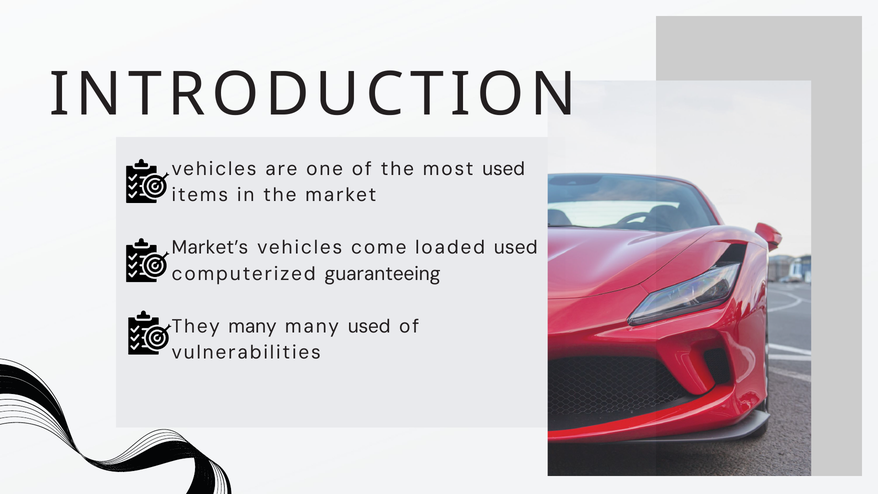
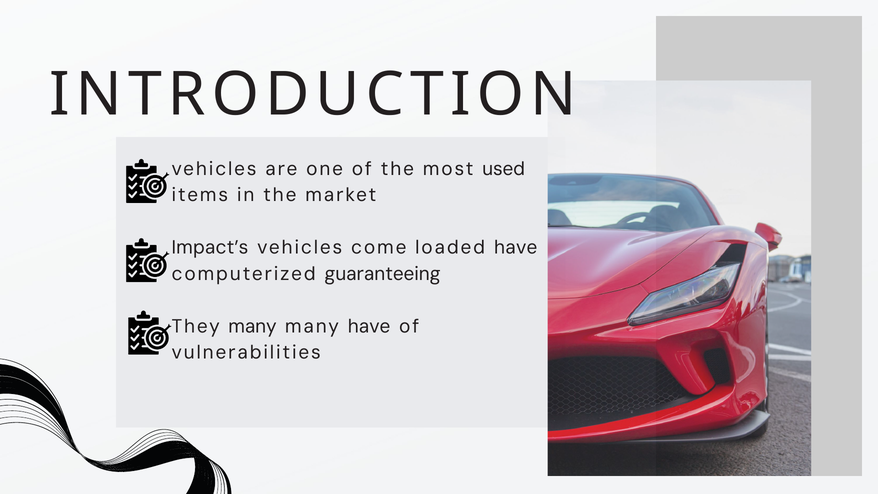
Market’s: Market’s -> Impact’s
loaded used: used -> have
many used: used -> have
